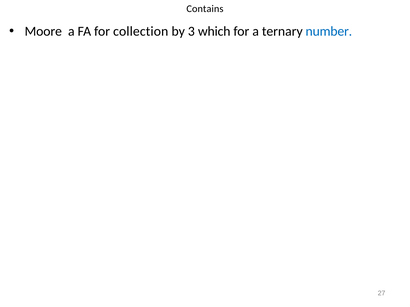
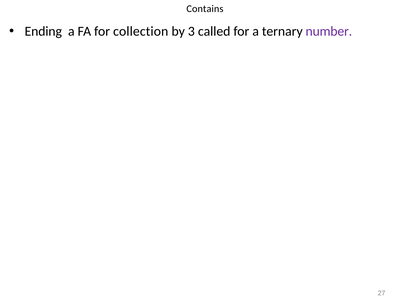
Moore: Moore -> Ending
which: which -> called
number colour: blue -> purple
